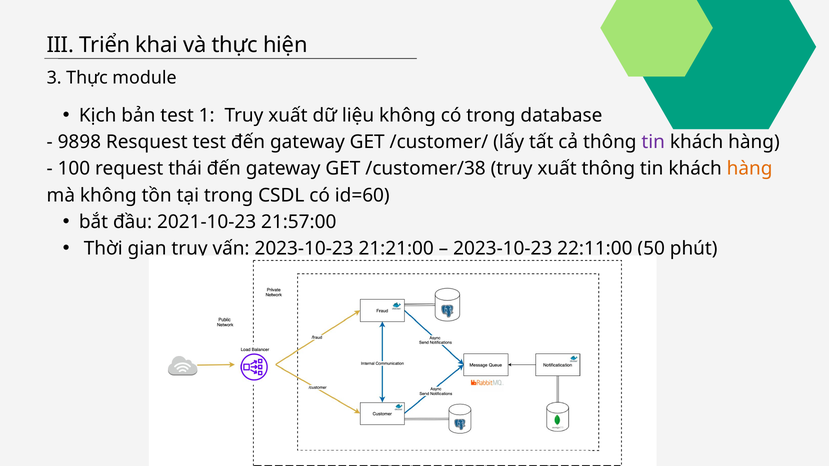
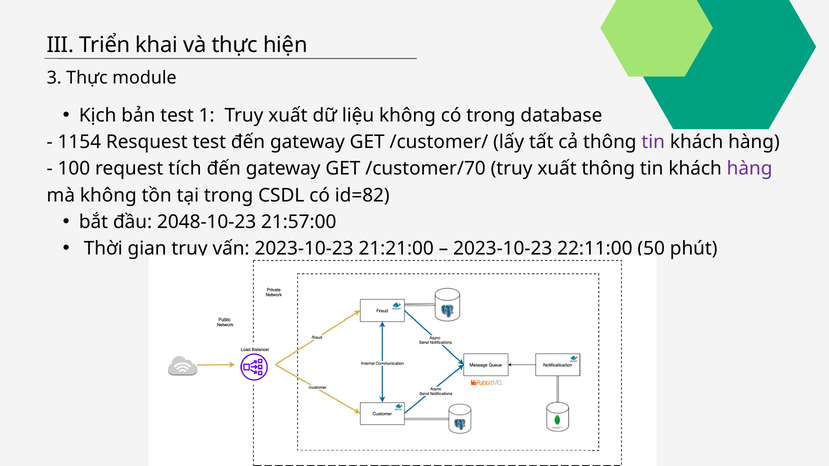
9898: 9898 -> 1154
thái: thái -> tích
/customer/38: /customer/38 -> /customer/70
hàng at (750, 169) colour: orange -> purple
id=60: id=60 -> id=82
2021-10-23: 2021-10-23 -> 2048-10-23
